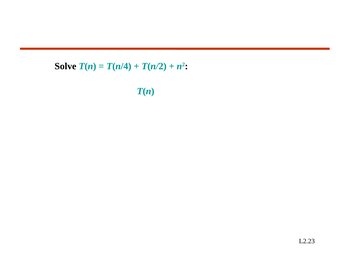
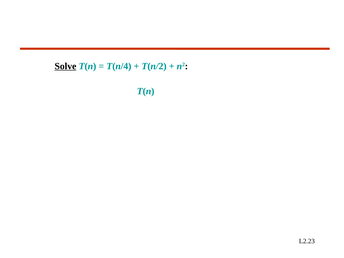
Solve underline: none -> present
